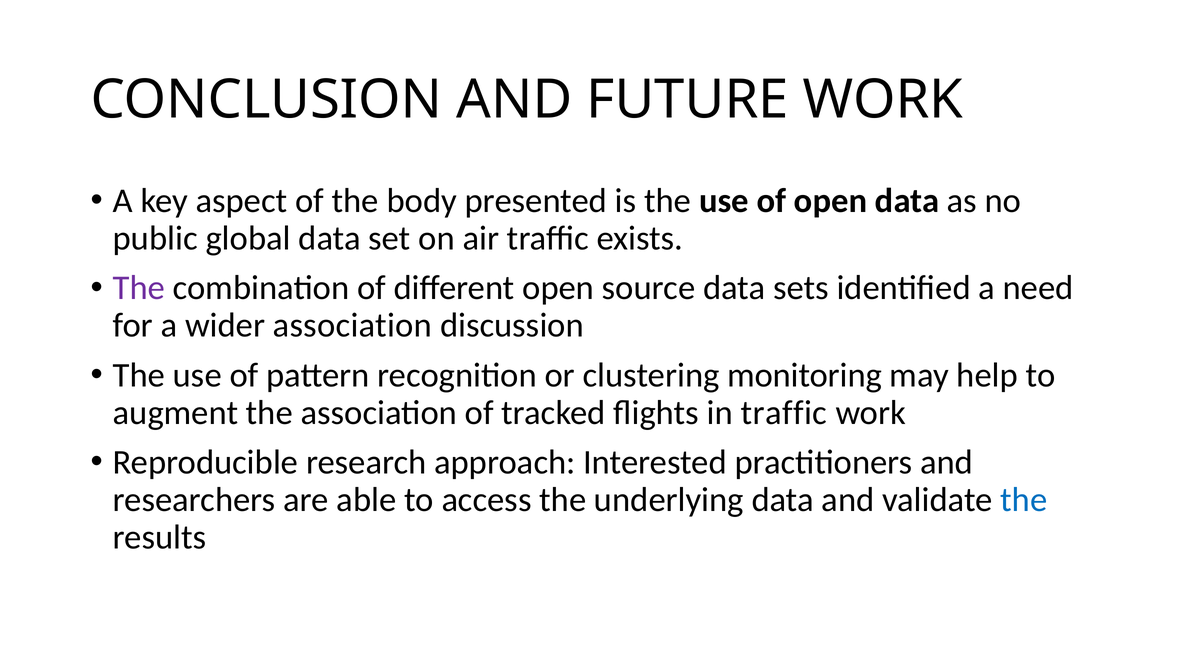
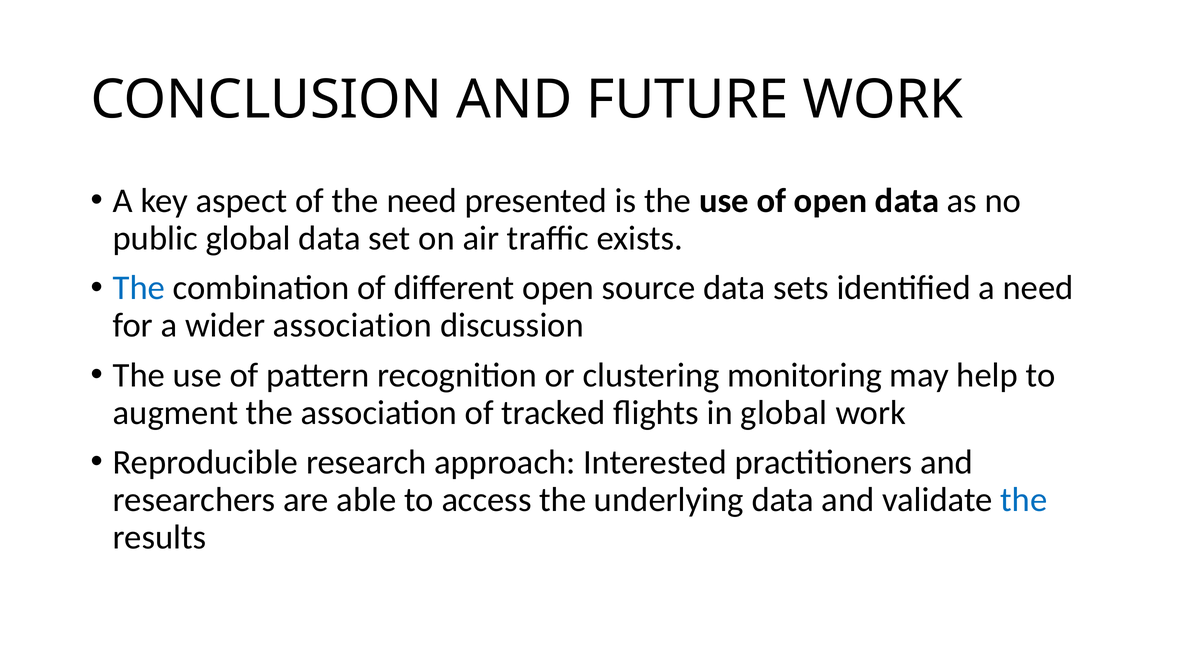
the body: body -> need
The at (139, 288) colour: purple -> blue
in traffic: traffic -> global
